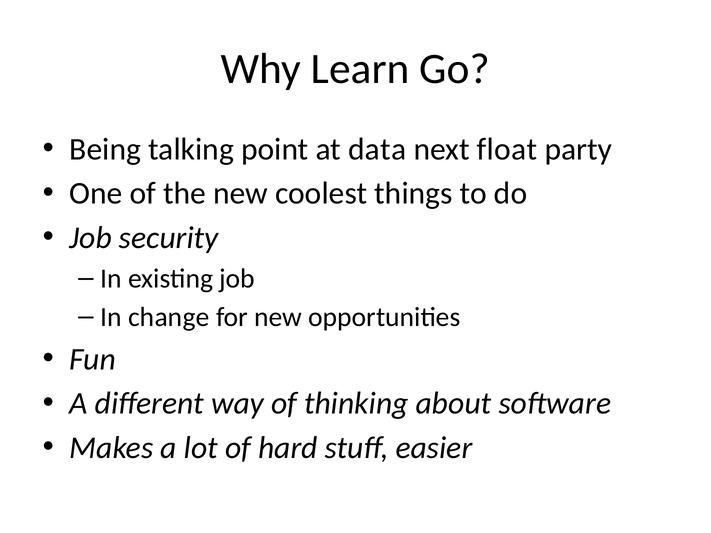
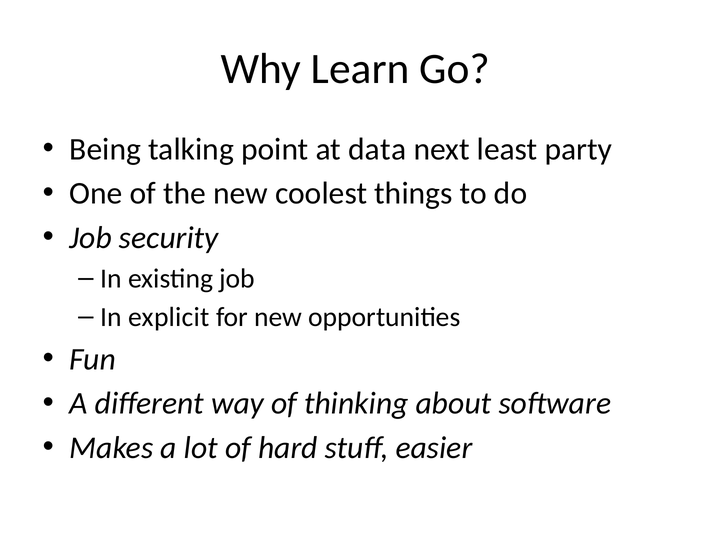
float: float -> least
change: change -> explicit
